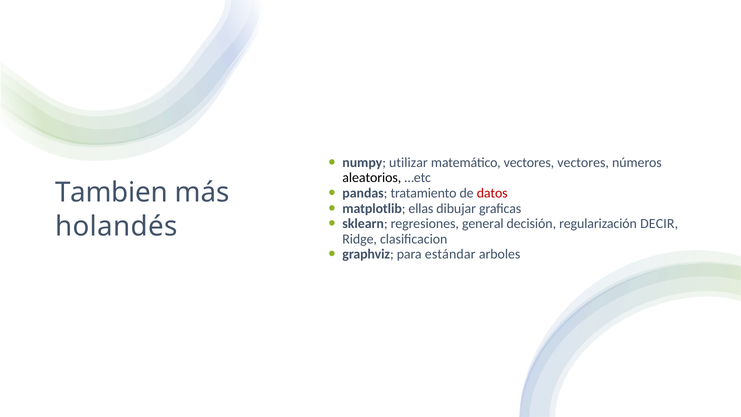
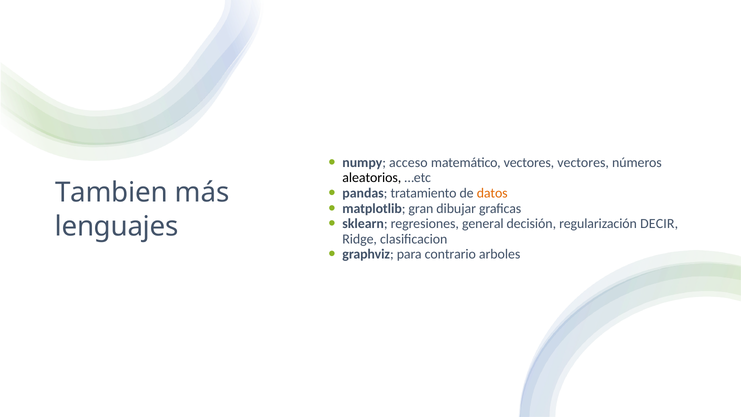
utilizar: utilizar -> acceso
datos colour: red -> orange
ellas: ellas -> gran
holandés: holandés -> lenguajes
estándar: estándar -> contrario
